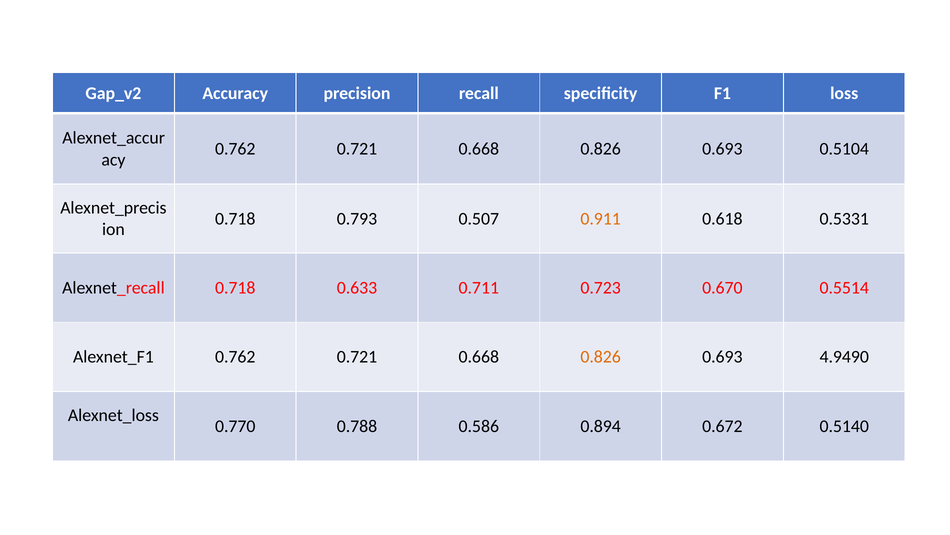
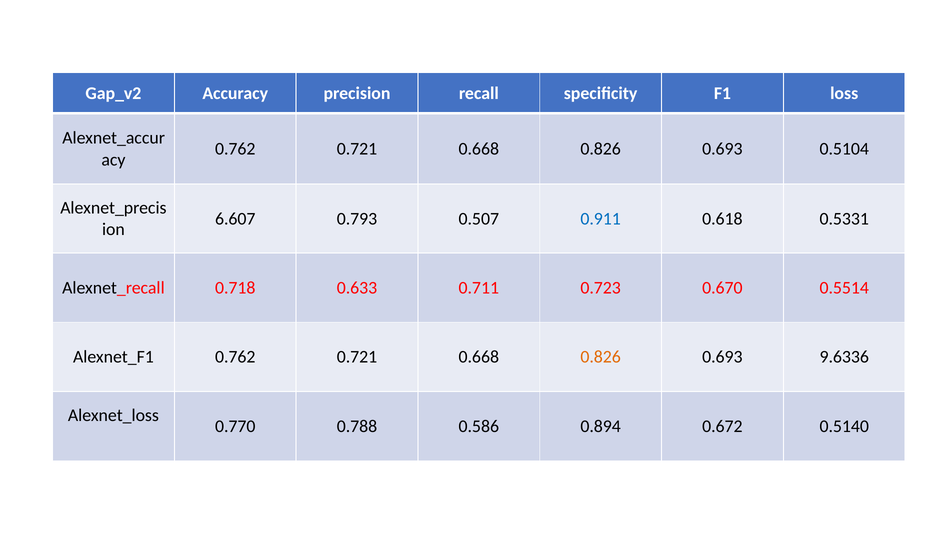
0.718 at (235, 218): 0.718 -> 6.607
0.911 colour: orange -> blue
4.9490: 4.9490 -> 9.6336
